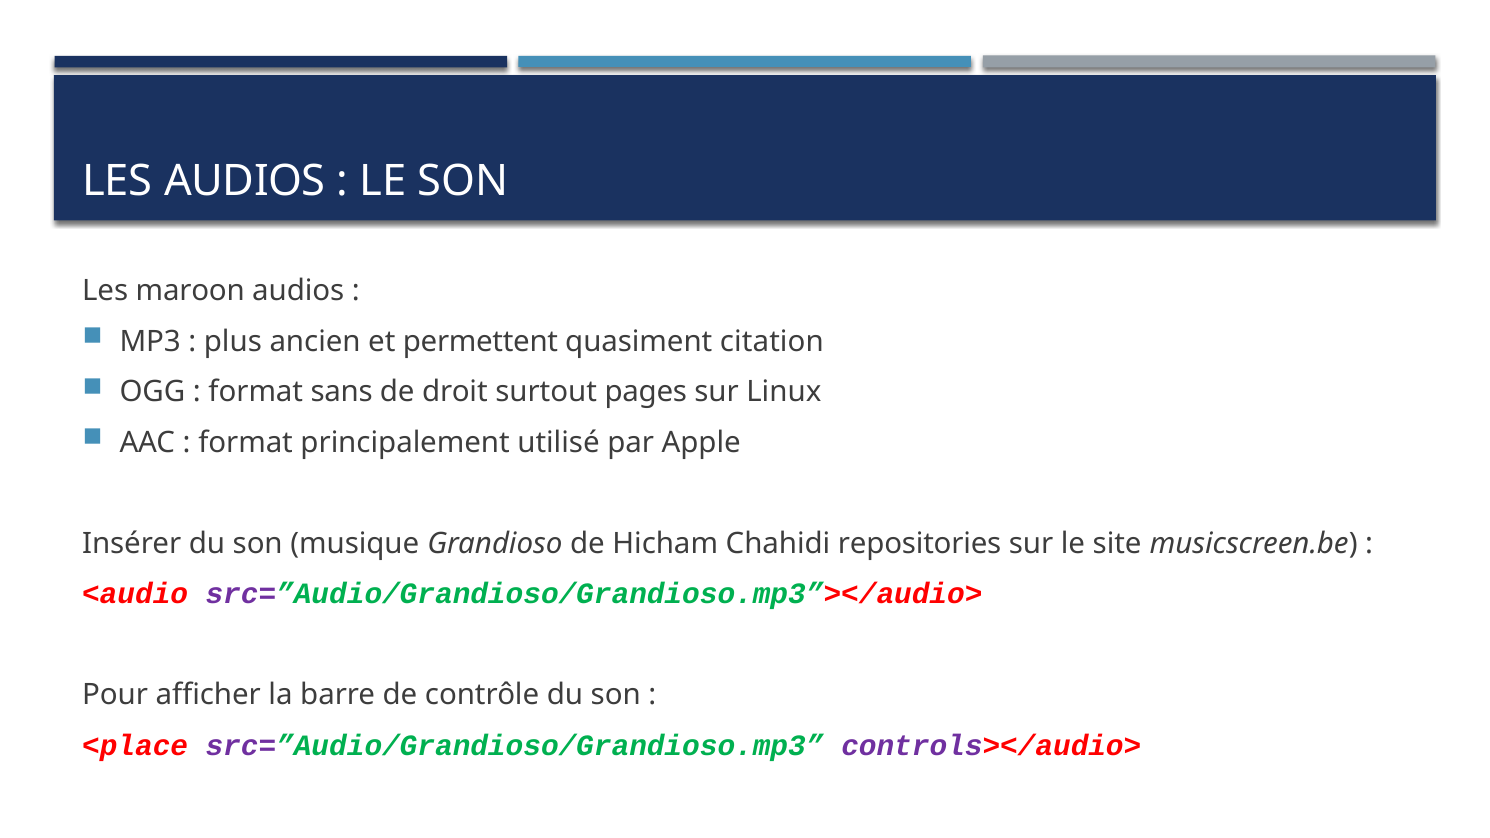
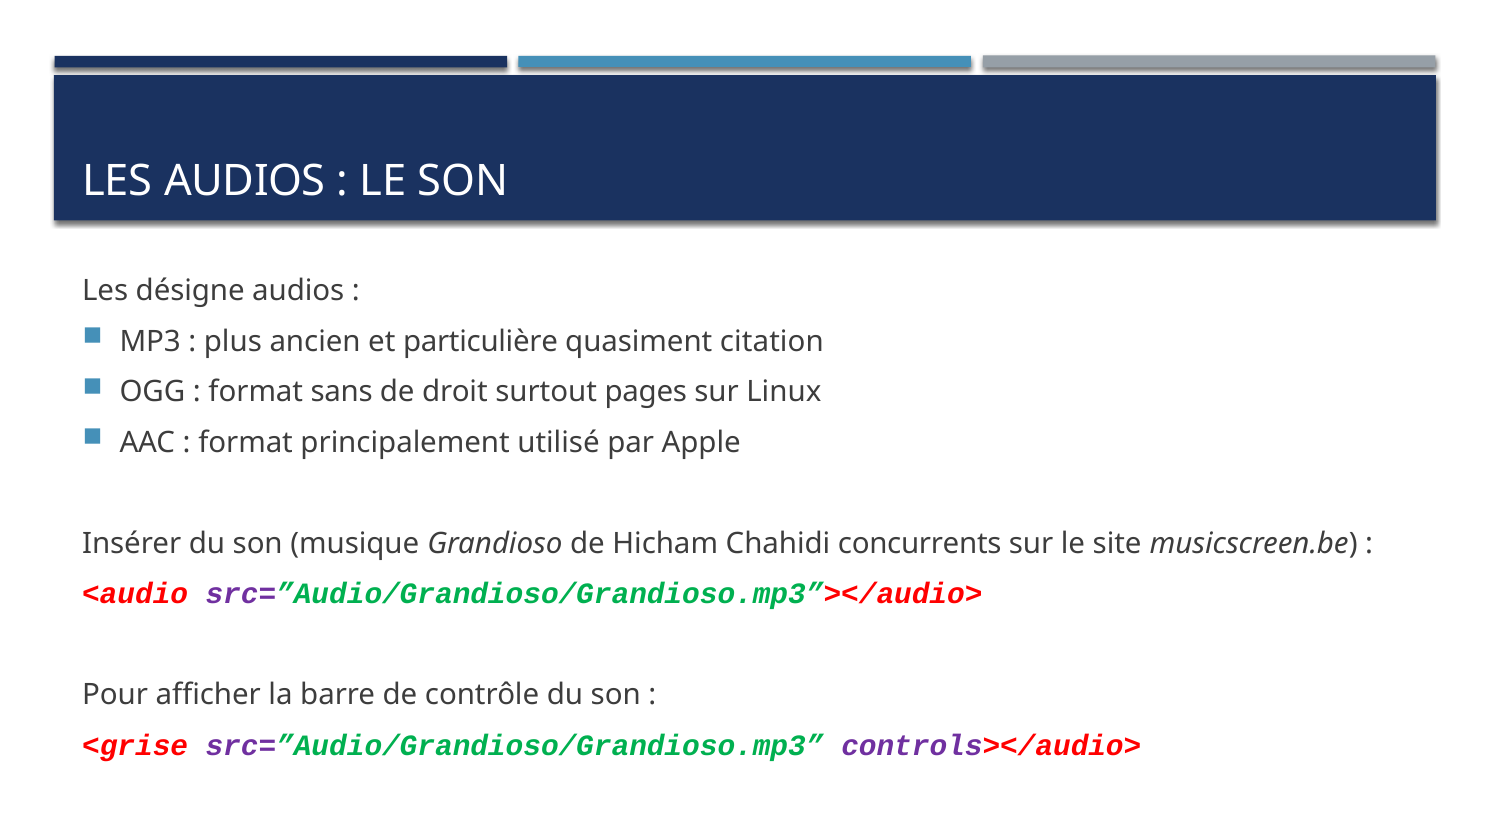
maroon: maroon -> désigne
permettent: permettent -> particulière
repositories: repositories -> concurrents
<place: <place -> <grise
